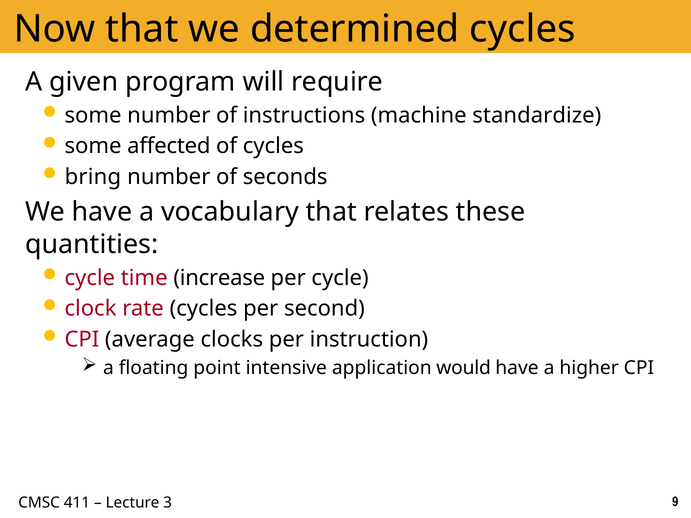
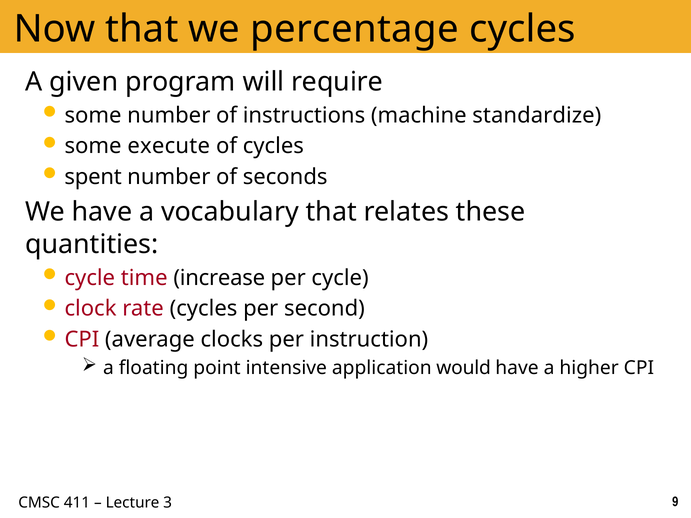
determined: determined -> percentage
affected: affected -> execute
bring: bring -> spent
